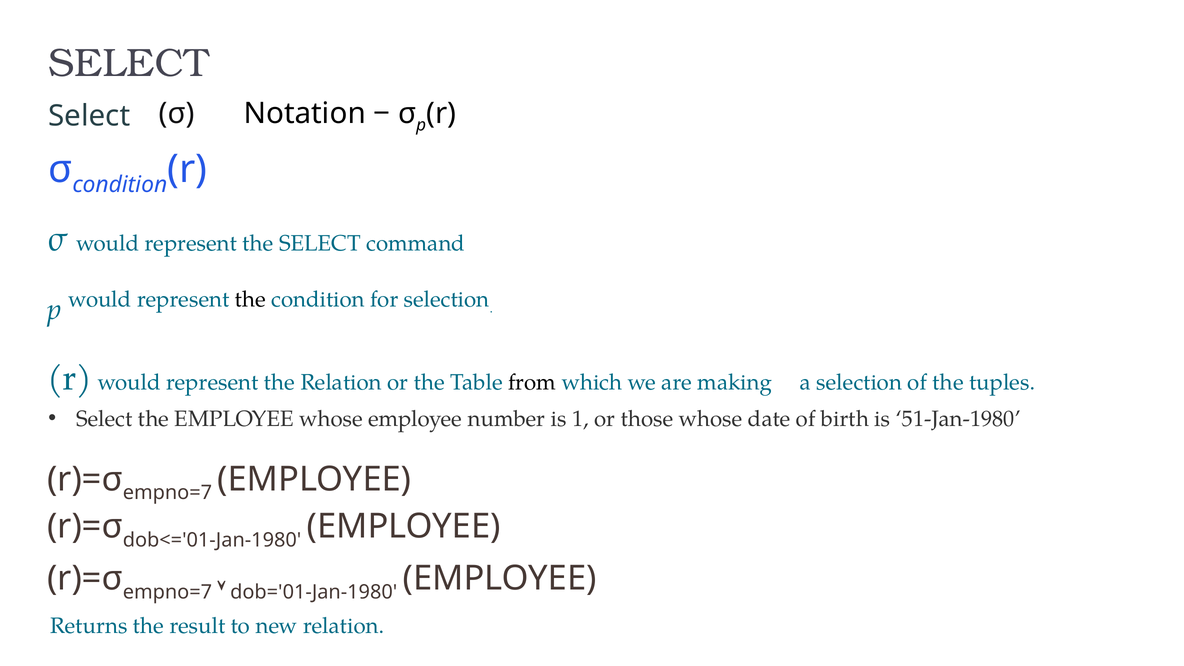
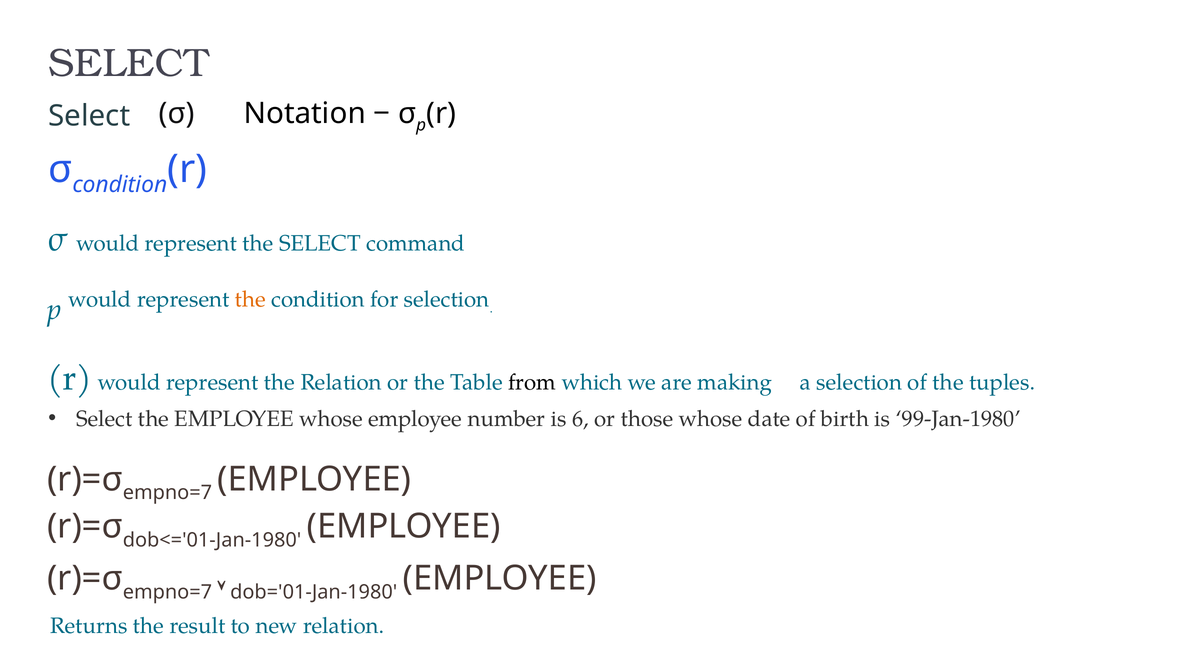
the at (250, 300) colour: black -> orange
1: 1 -> 6
51-Jan-1980: 51-Jan-1980 -> 99-Jan-1980
